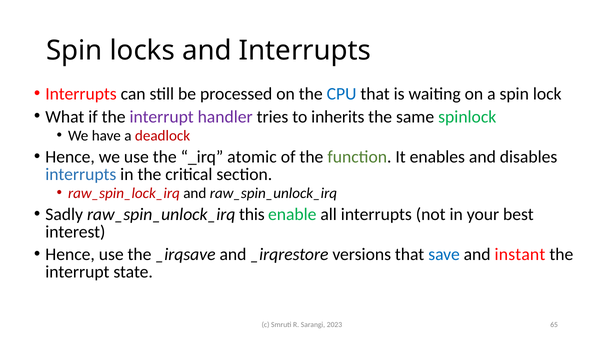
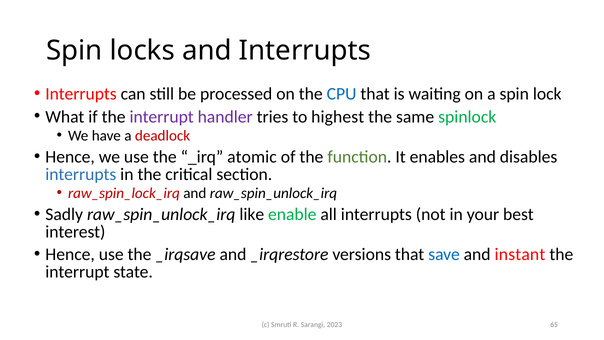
inherits: inherits -> highest
this: this -> like
